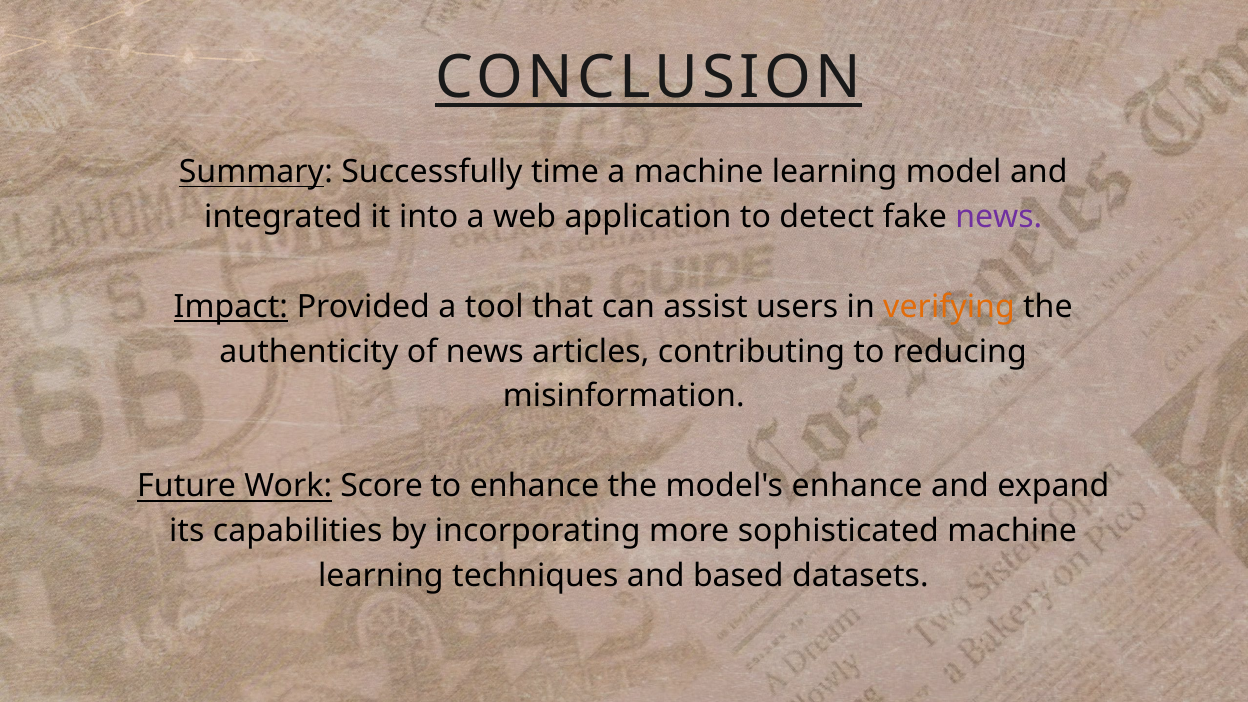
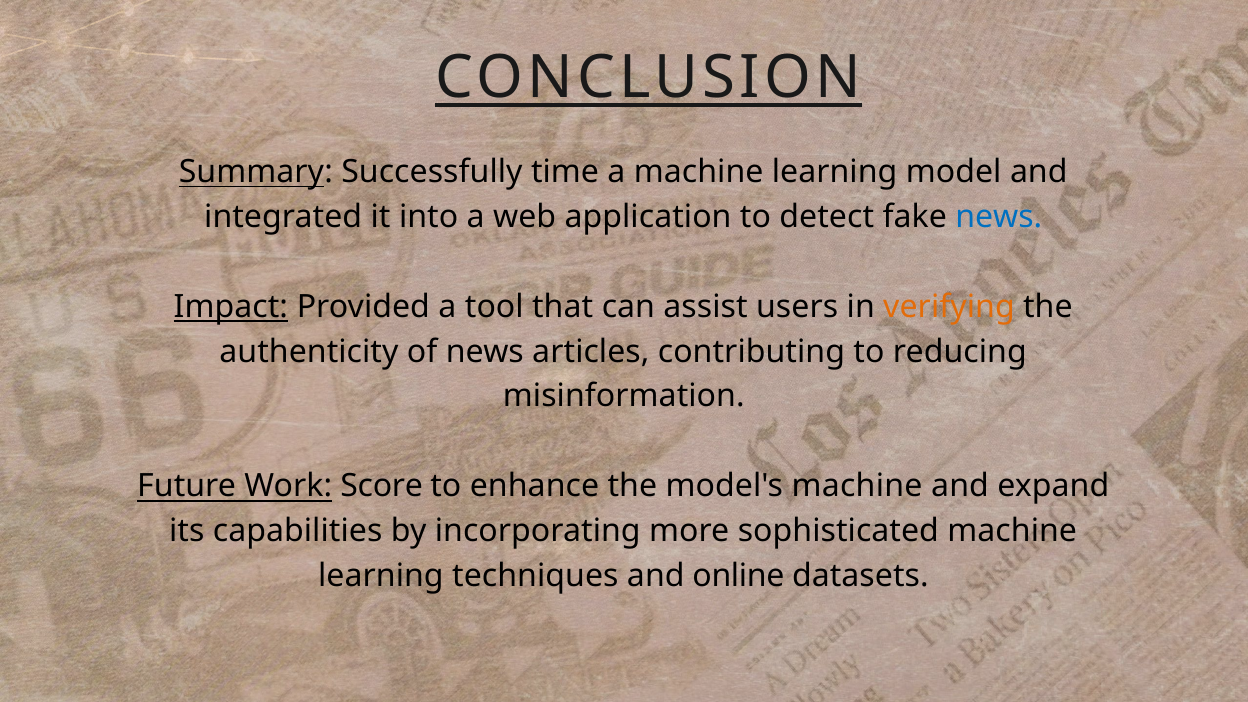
news at (999, 217) colour: purple -> blue
model's enhance: enhance -> machine
based: based -> online
